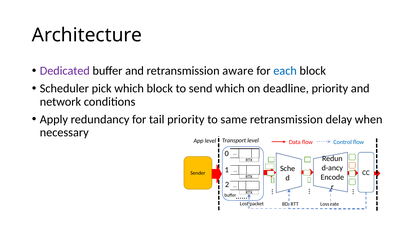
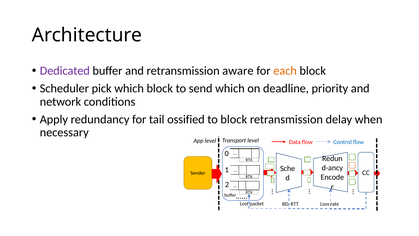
each colour: blue -> orange
tail priority: priority -> ossified
to same: same -> block
